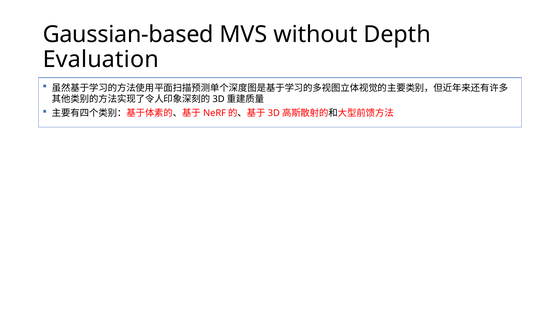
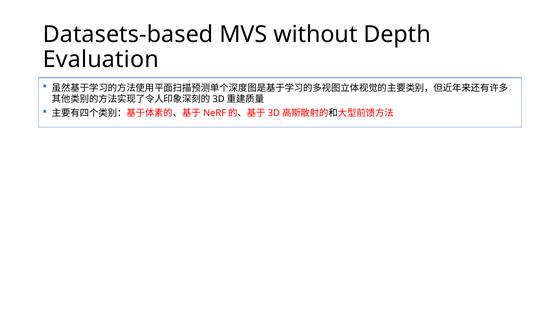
Gaussian-based: Gaussian-based -> Datasets-based
